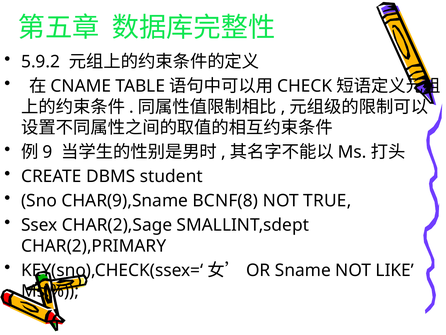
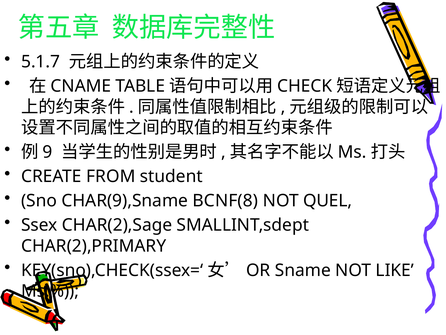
5.9.2: 5.9.2 -> 5.1.7
DBMS: DBMS -> FROM
TRUE: TRUE -> QUEL
